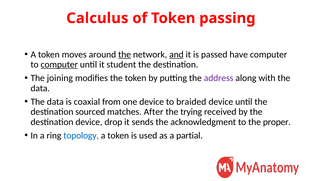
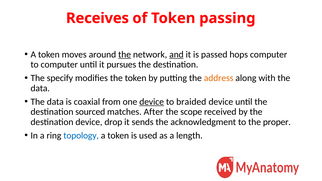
Calculus: Calculus -> Receives
have: have -> hops
computer at (59, 65) underline: present -> none
student: student -> pursues
joining: joining -> specify
address colour: purple -> orange
device at (152, 102) underline: none -> present
trying: trying -> scope
partial: partial -> length
